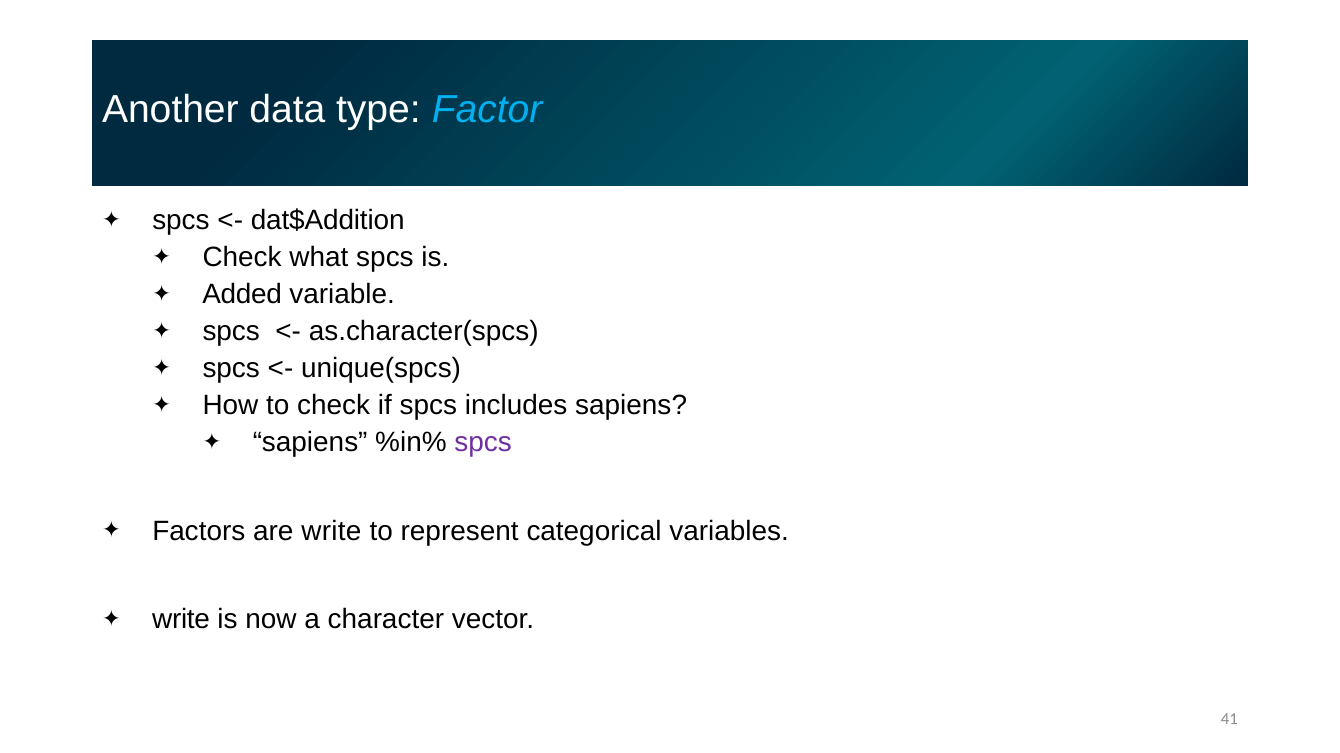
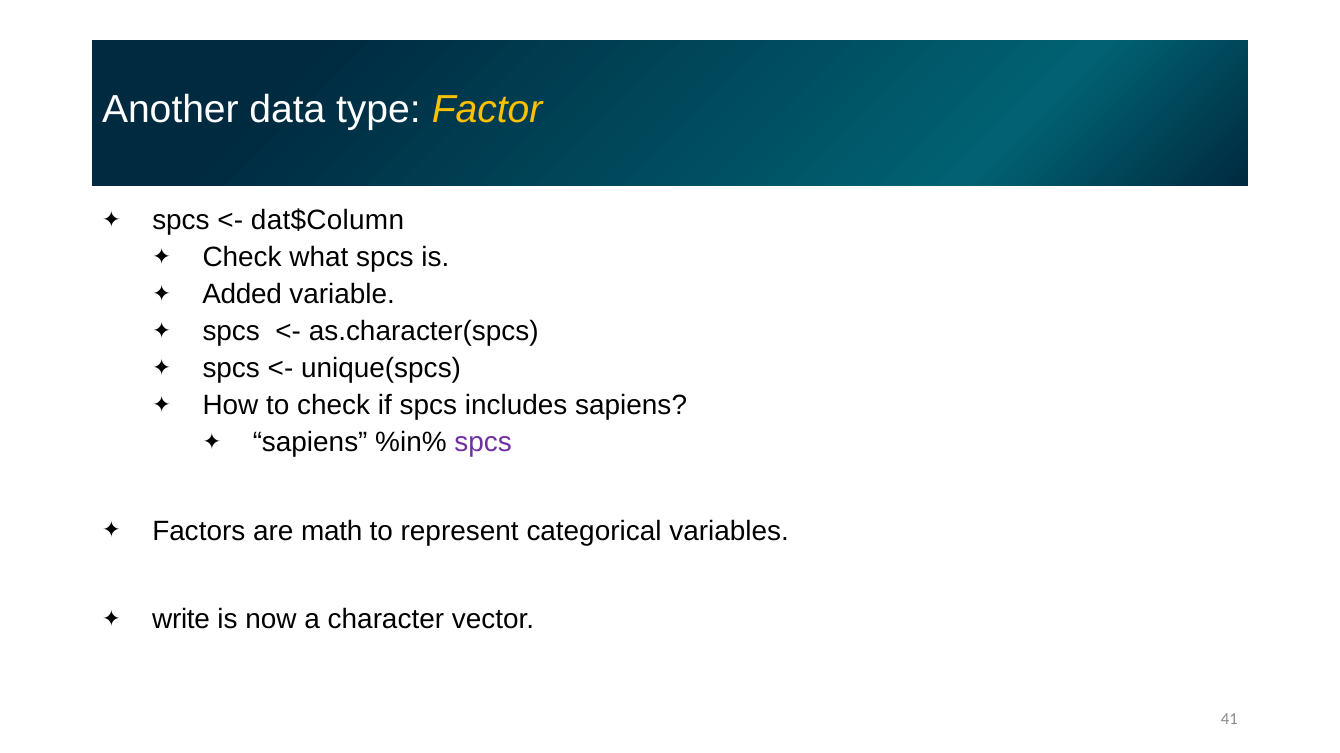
Factor colour: light blue -> yellow
dat$Addition: dat$Addition -> dat$Column
are write: write -> math
